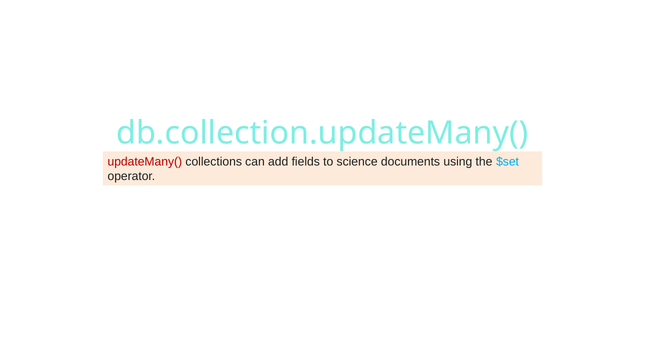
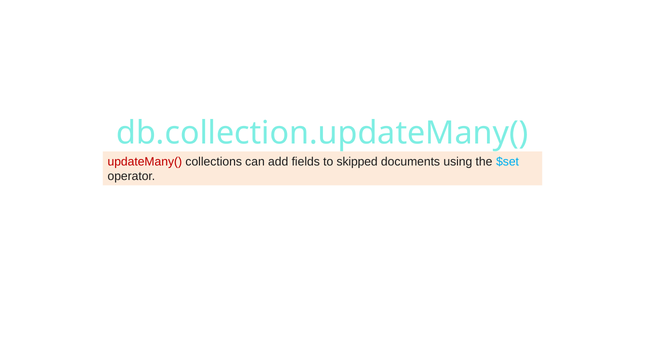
science: science -> skipped
